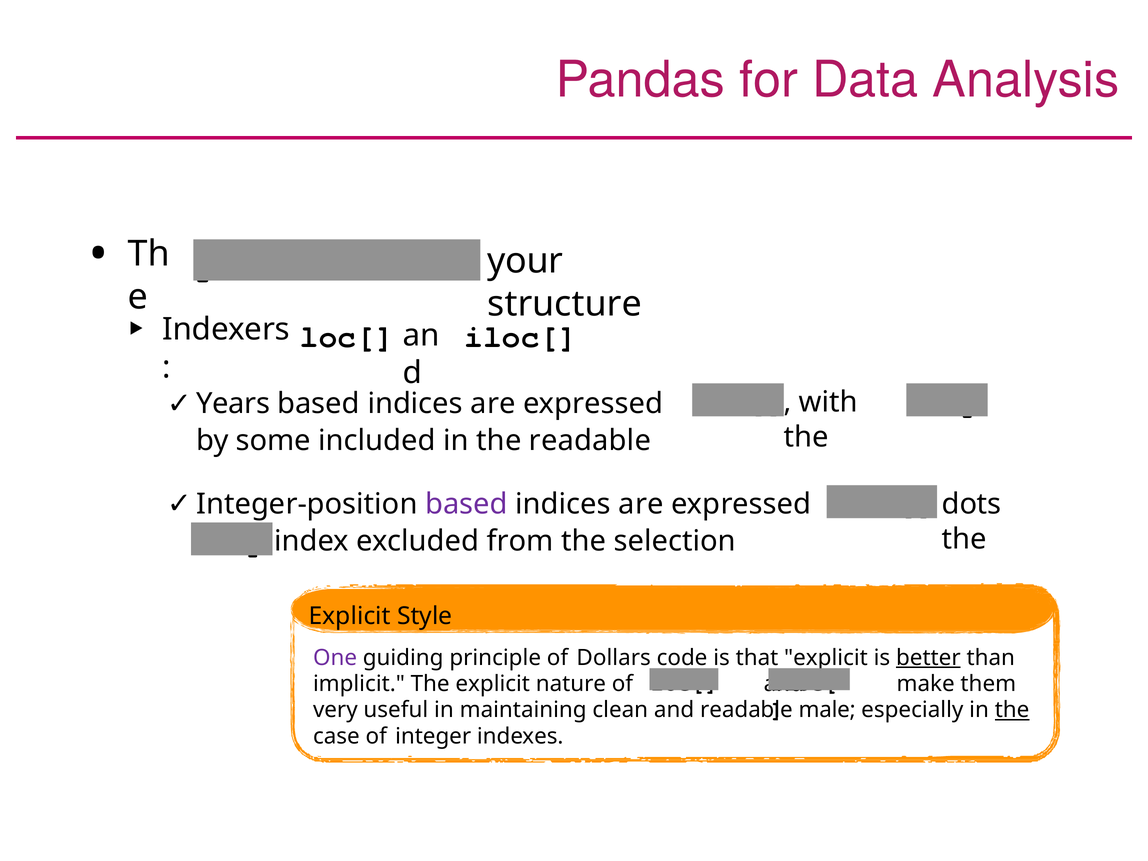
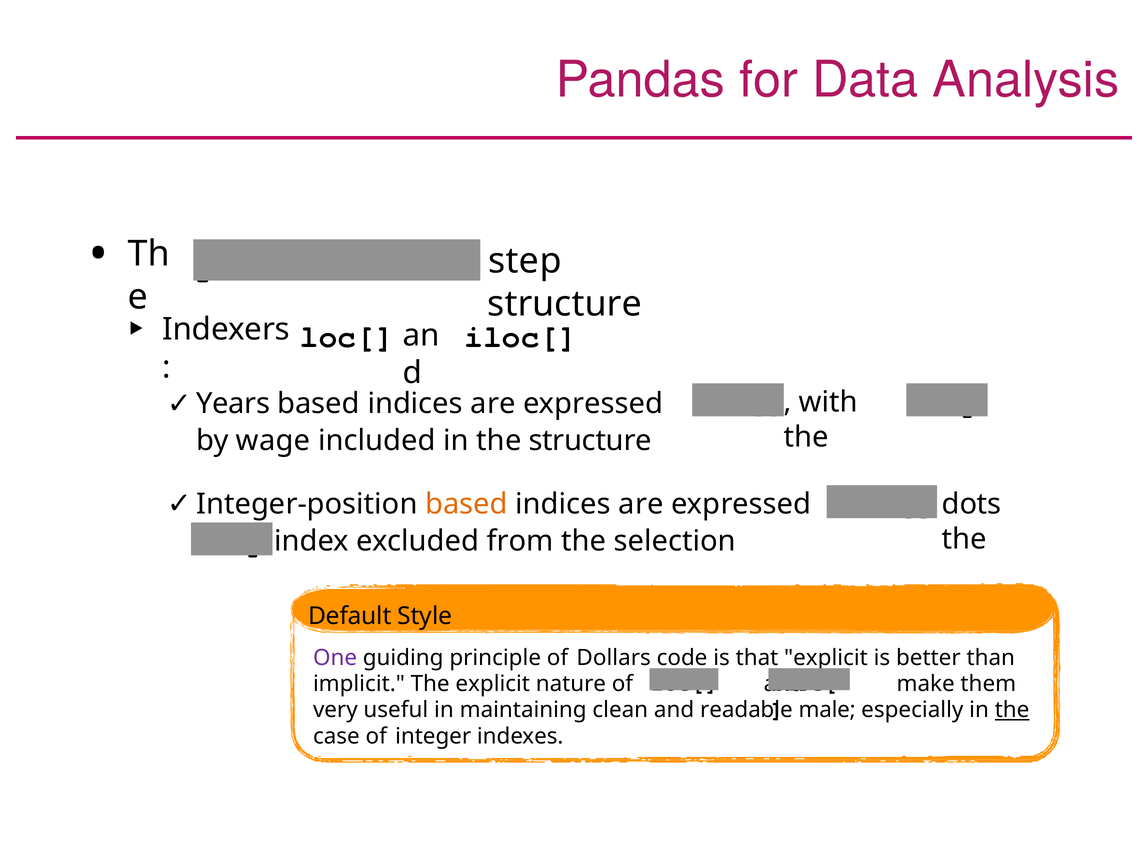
your: your -> step
some: some -> wage
the readable: readable -> structure
based at (466, 504) colour: purple -> orange
Explicit at (350, 616): Explicit -> Default
better underline: present -> none
